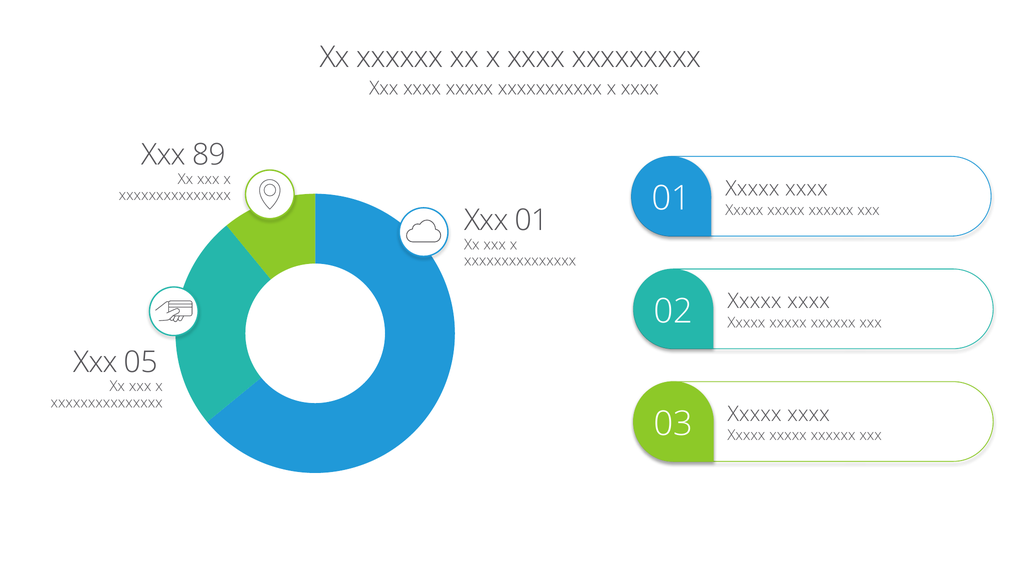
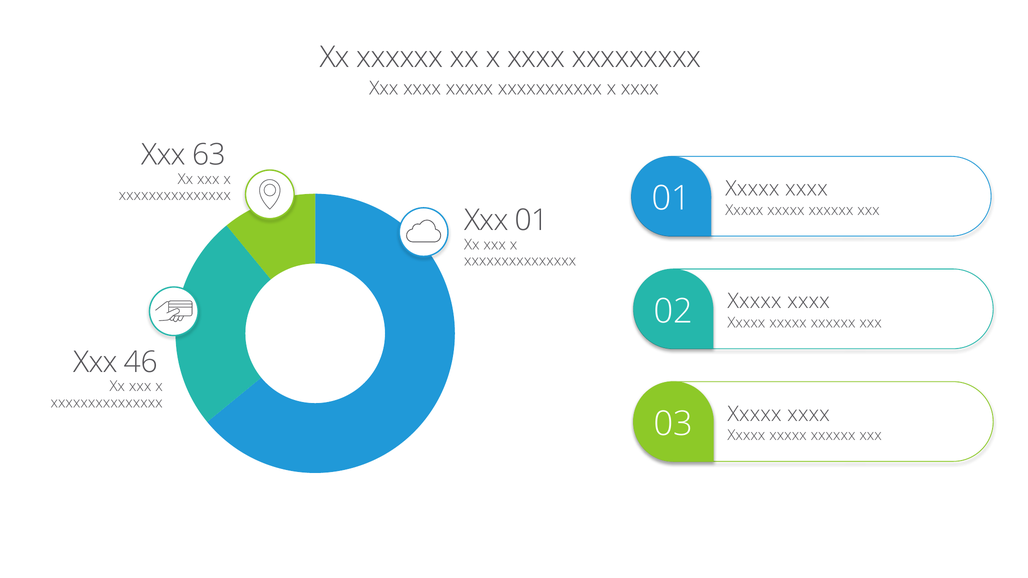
89: 89 -> 63
05: 05 -> 46
